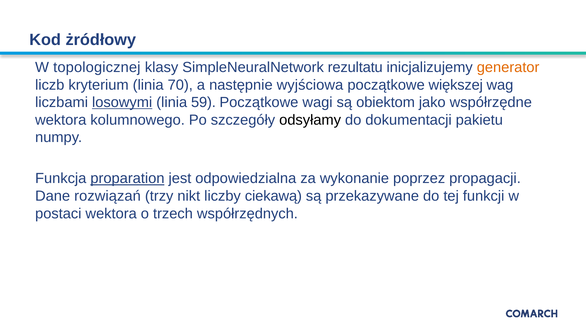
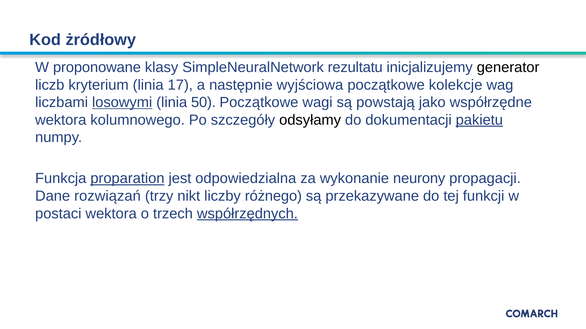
topologicznej: topologicznej -> proponowane
generator colour: orange -> black
70: 70 -> 17
większej: większej -> kolekcje
59: 59 -> 50
obiektom: obiektom -> powstają
pakietu underline: none -> present
poprzez: poprzez -> neurony
ciekawą: ciekawą -> różnego
współrzędnych underline: none -> present
